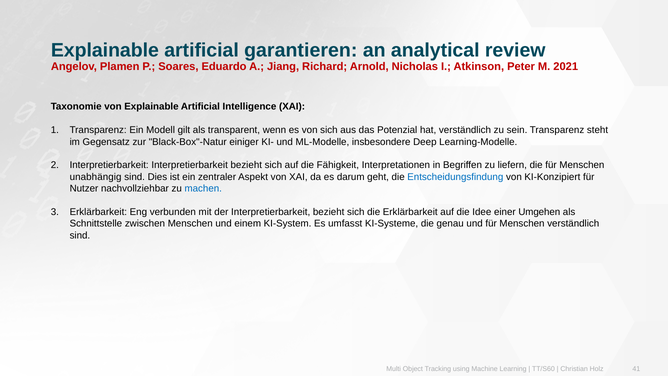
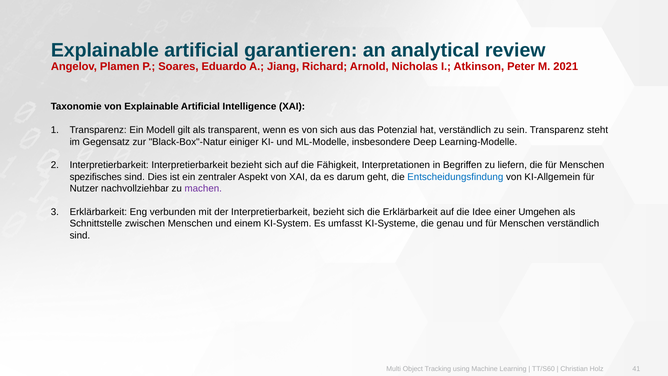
unabhängig: unabhängig -> spezifisches
KI-Konzipiert: KI-Konzipiert -> KI-Allgemein
machen colour: blue -> purple
